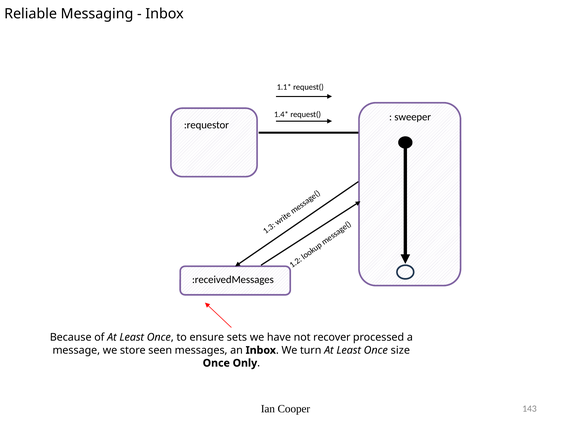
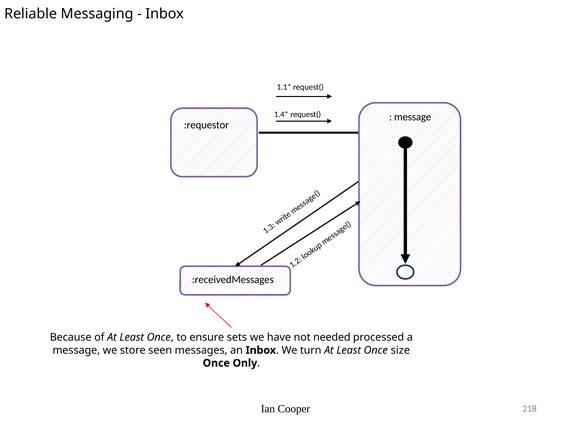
sweeper at (413, 117): sweeper -> message
recover: recover -> needed
143: 143 -> 218
